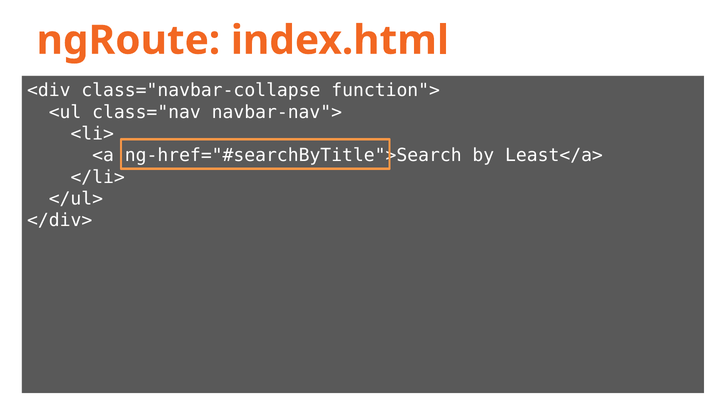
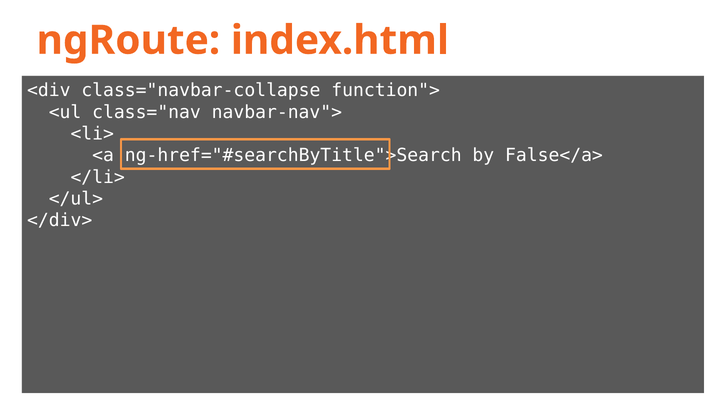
Least</a>: Least</a> -> False</a>
